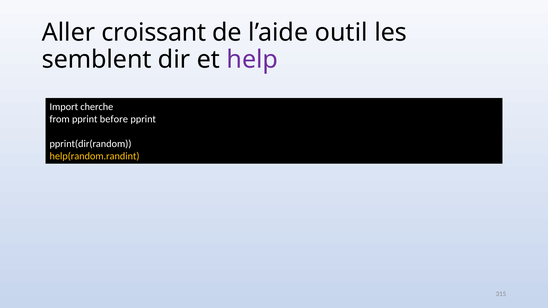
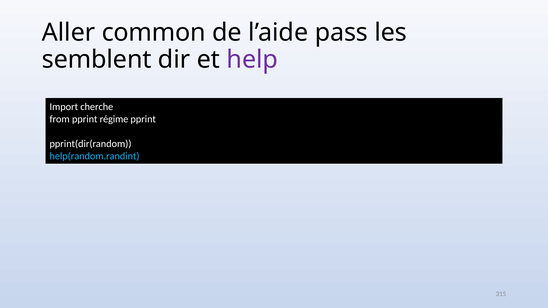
croissant: croissant -> common
outil: outil -> pass
before: before -> régime
help(random.randint colour: yellow -> light blue
